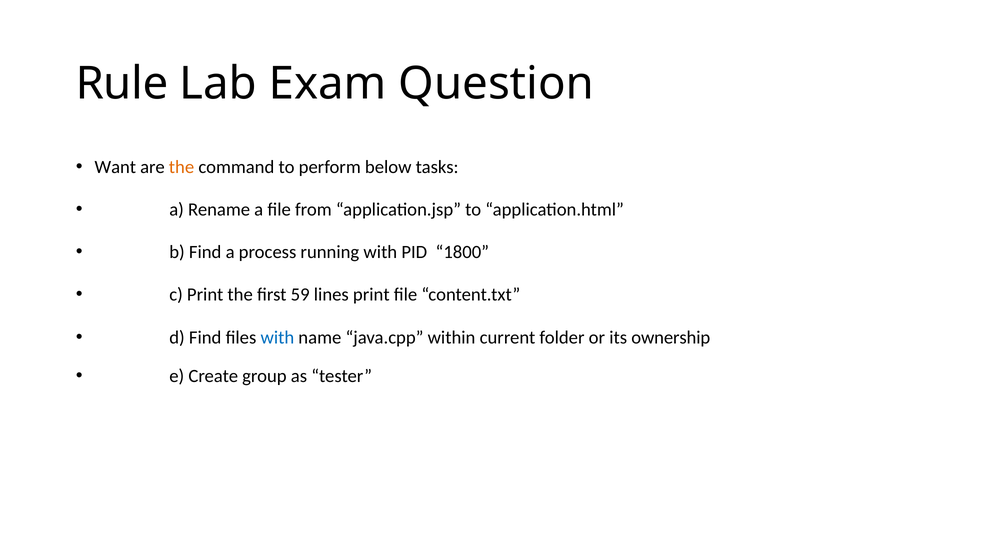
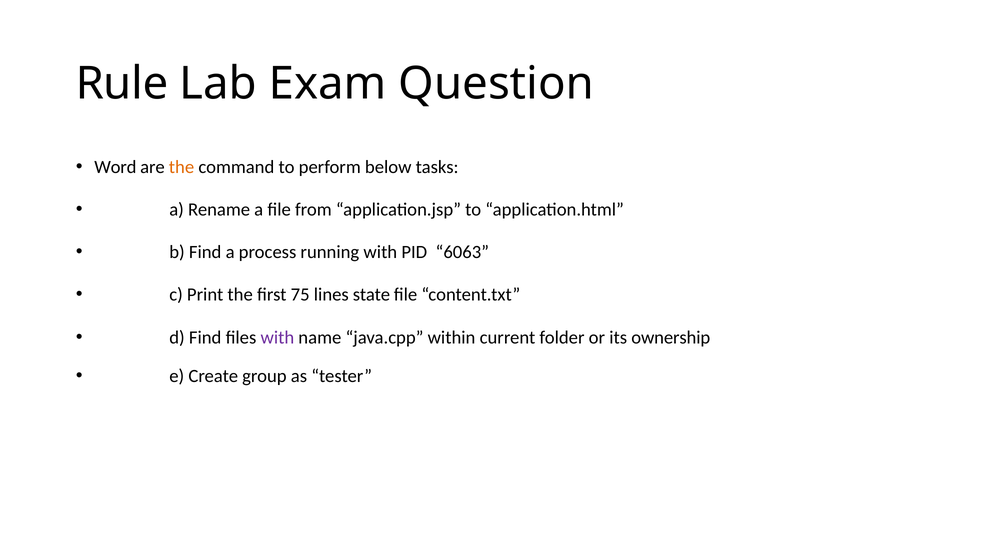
Want: Want -> Word
1800: 1800 -> 6063
59: 59 -> 75
lines print: print -> state
with at (277, 338) colour: blue -> purple
